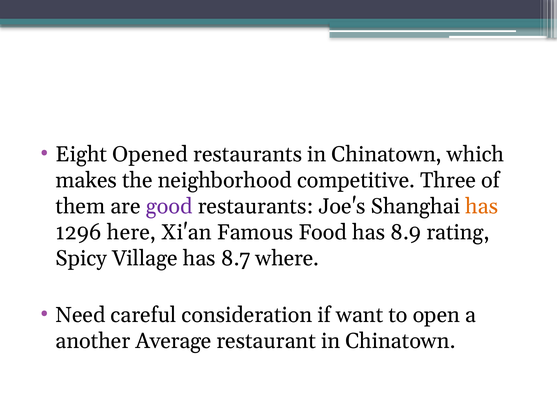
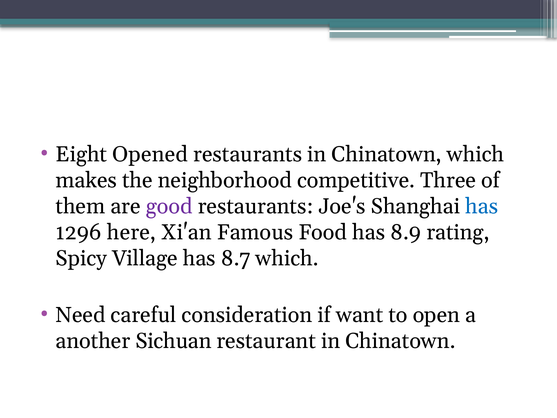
has at (482, 206) colour: orange -> blue
8.7 where: where -> which
Average: Average -> Sichuan
